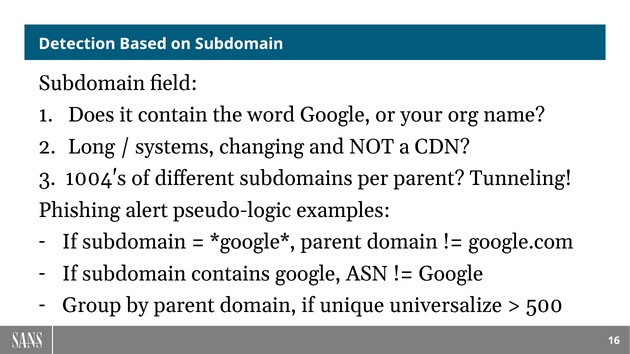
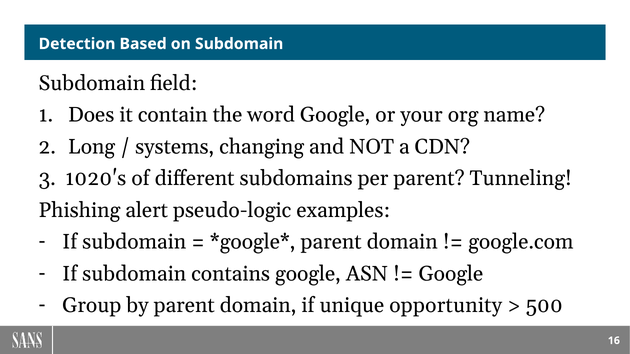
1004's: 1004's -> 1020's
universalize: universalize -> opportunity
